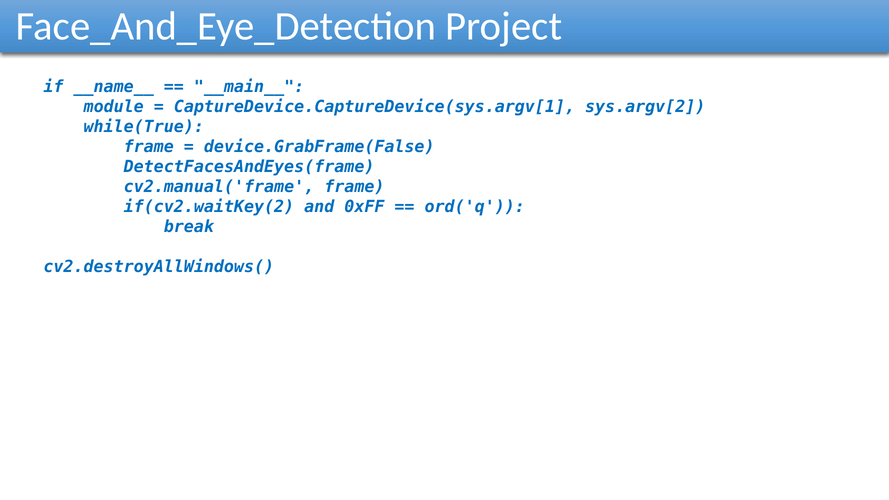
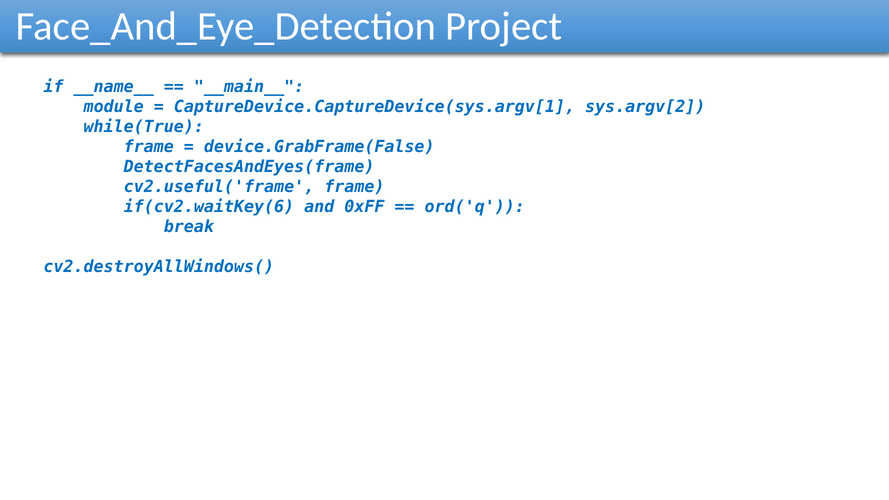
cv2.manual('frame: cv2.manual('frame -> cv2.useful('frame
if(cv2.waitKey(2: if(cv2.waitKey(2 -> if(cv2.waitKey(6
